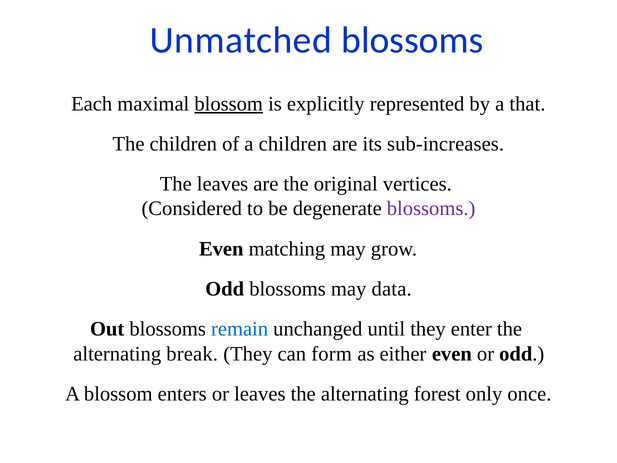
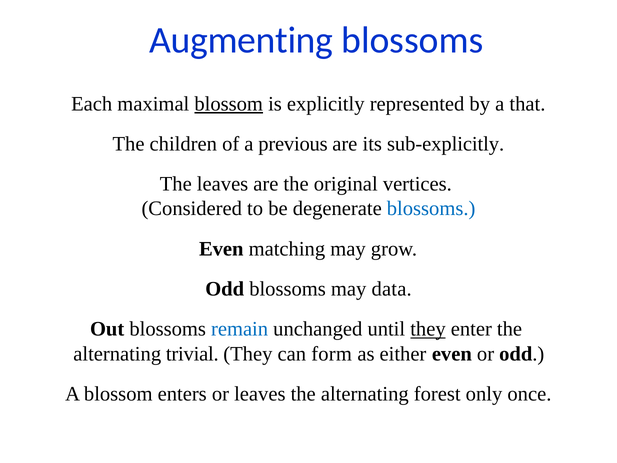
Unmatched: Unmatched -> Augmenting
a children: children -> previous
sub-increases: sub-increases -> sub-explicitly
blossoms at (431, 209) colour: purple -> blue
they at (428, 329) underline: none -> present
break: break -> trivial
